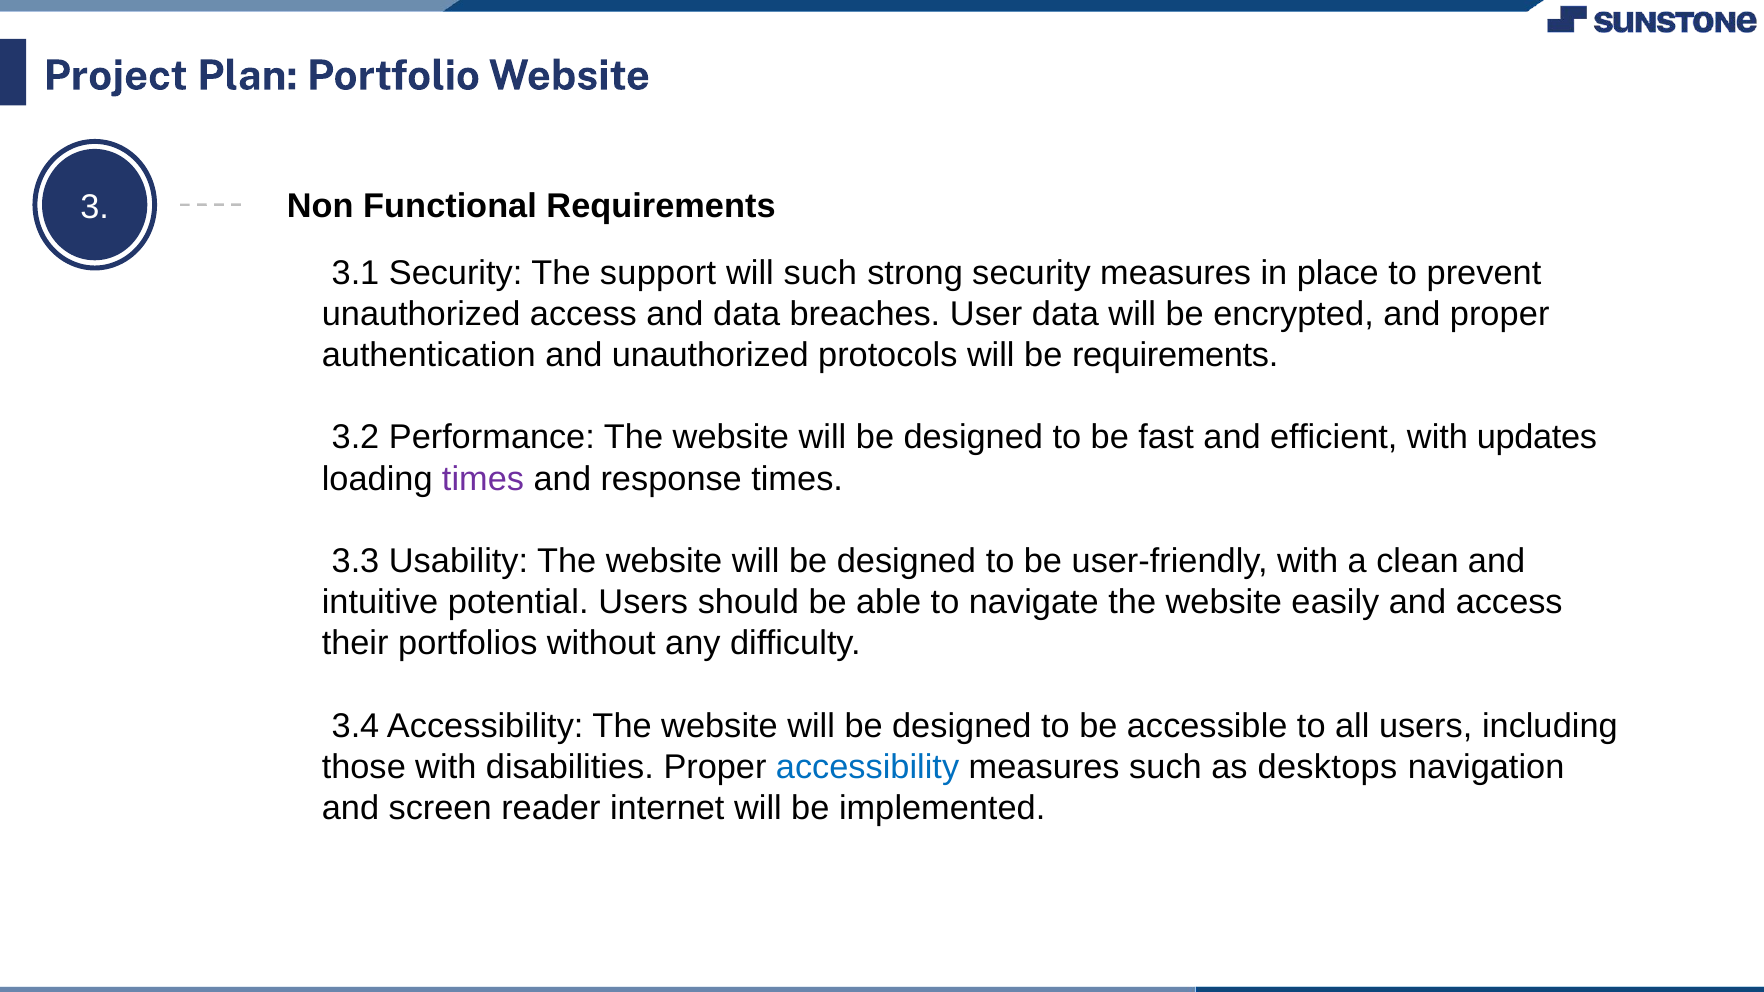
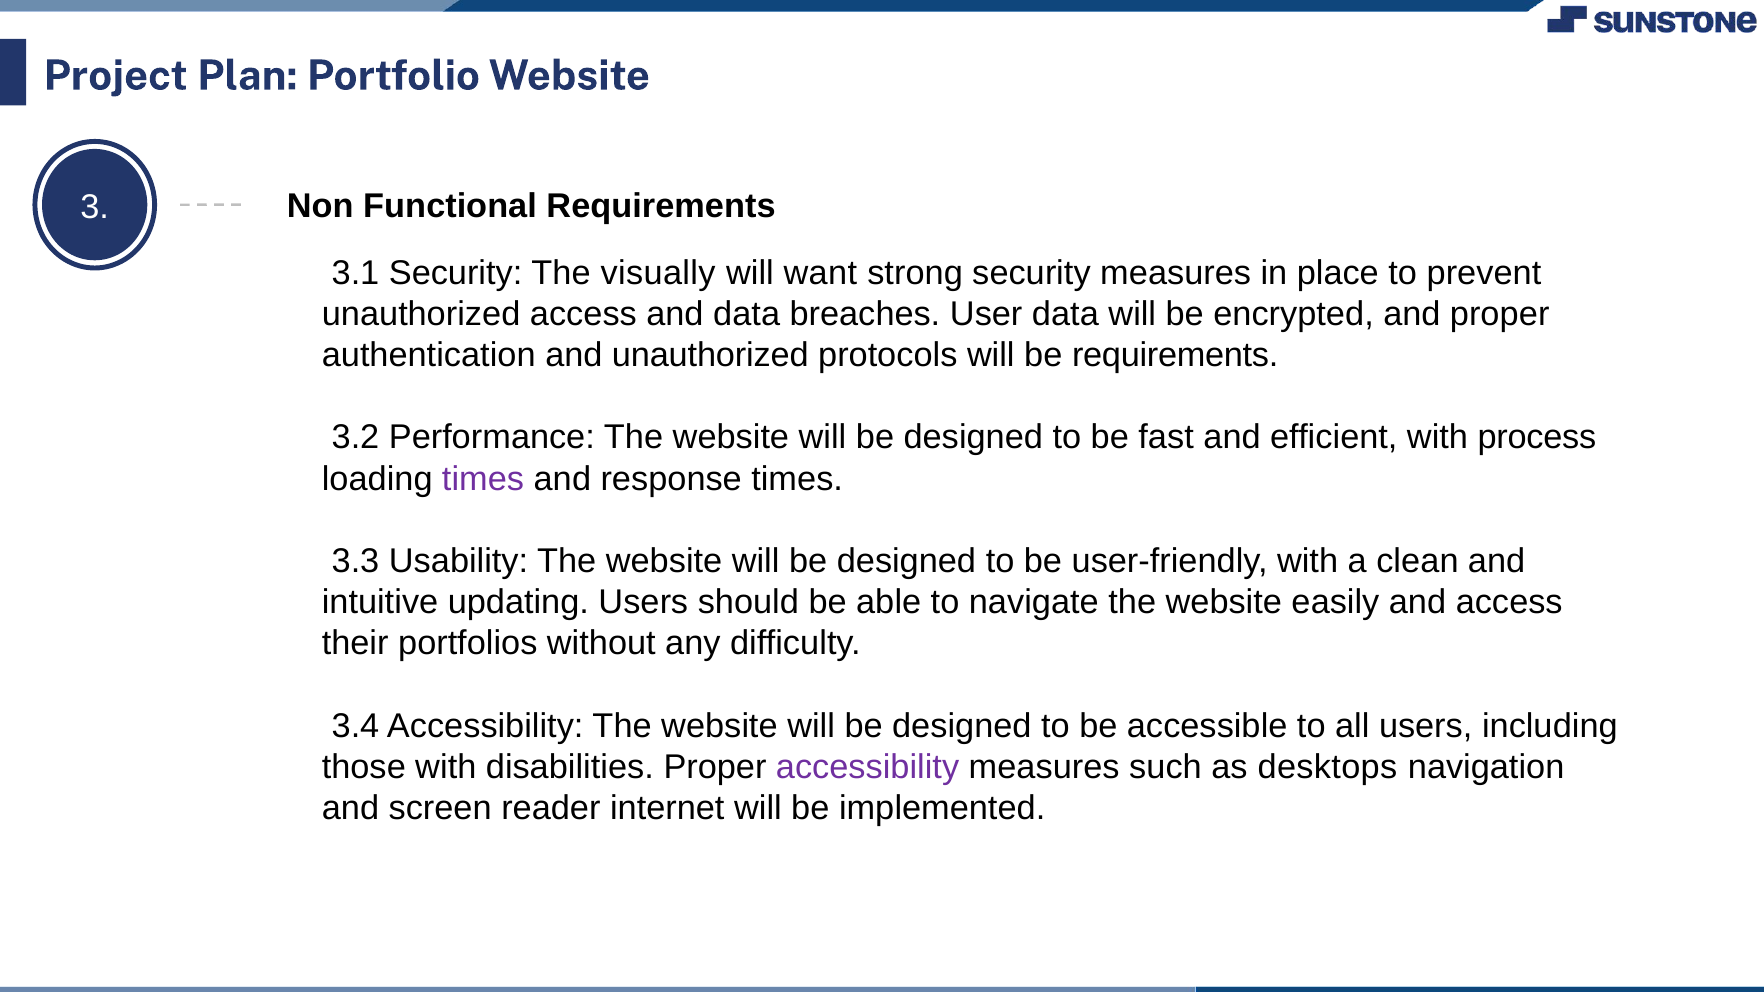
support: support -> visually
will such: such -> want
updates: updates -> process
potential: potential -> updating
accessibility at (868, 767) colour: blue -> purple
